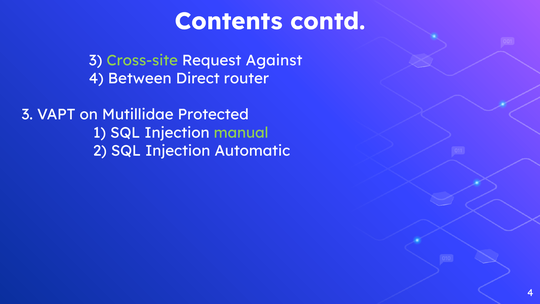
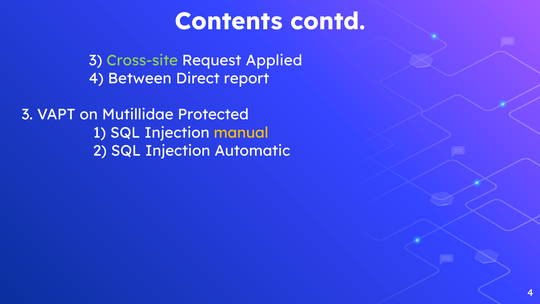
Against: Against -> Applied
router: router -> report
manual colour: light green -> yellow
